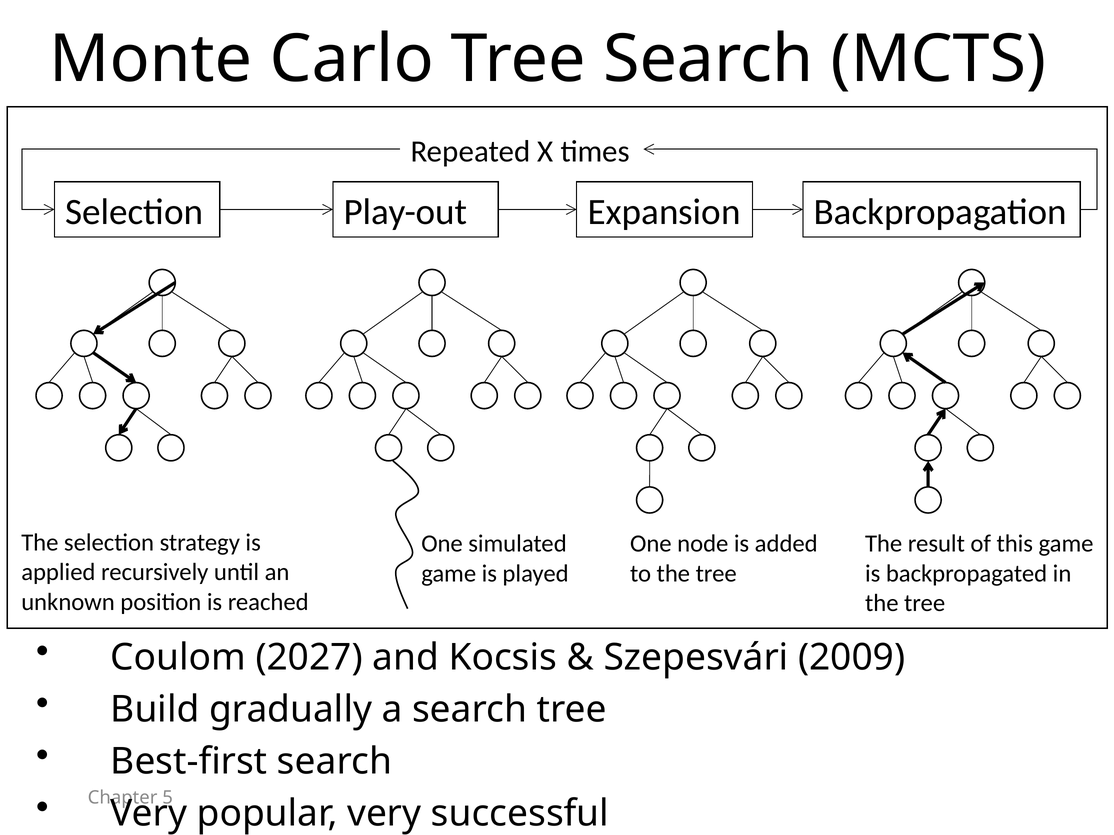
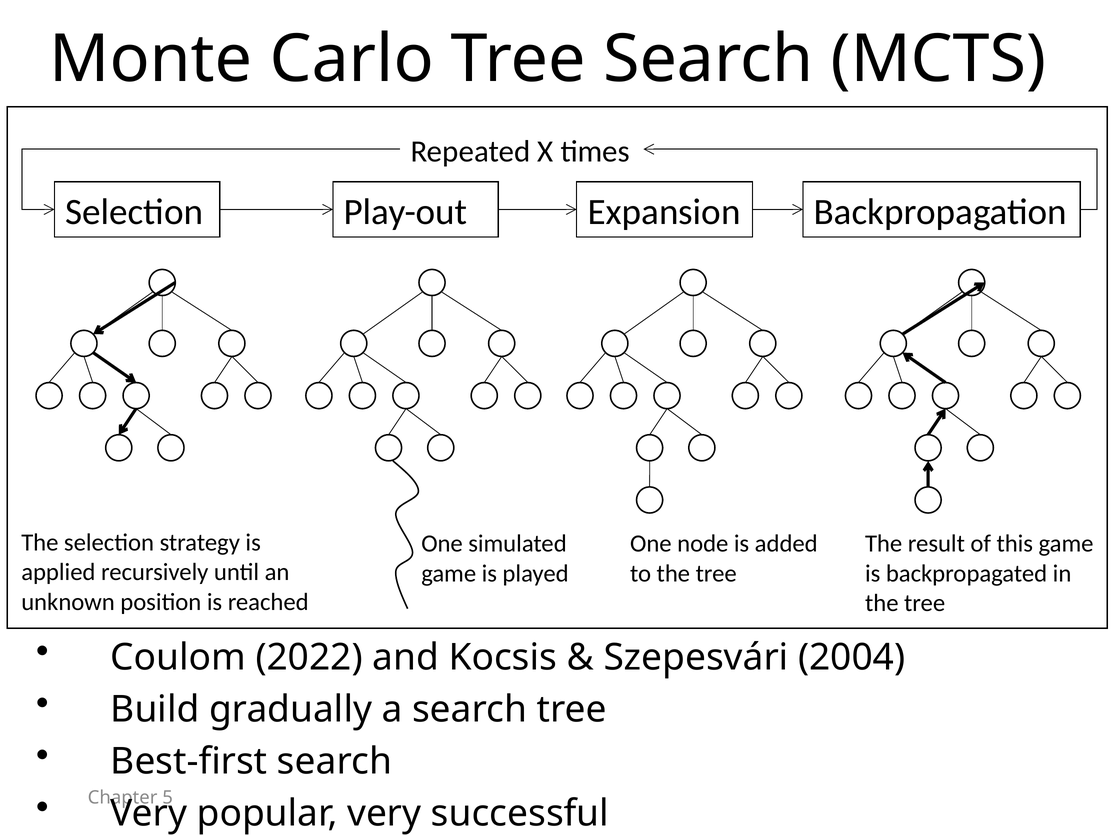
2027: 2027 -> 2022
2009: 2009 -> 2004
